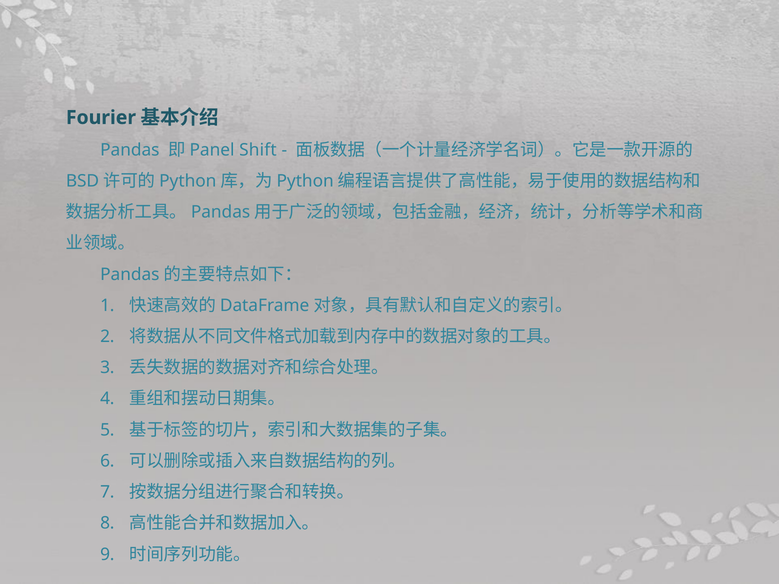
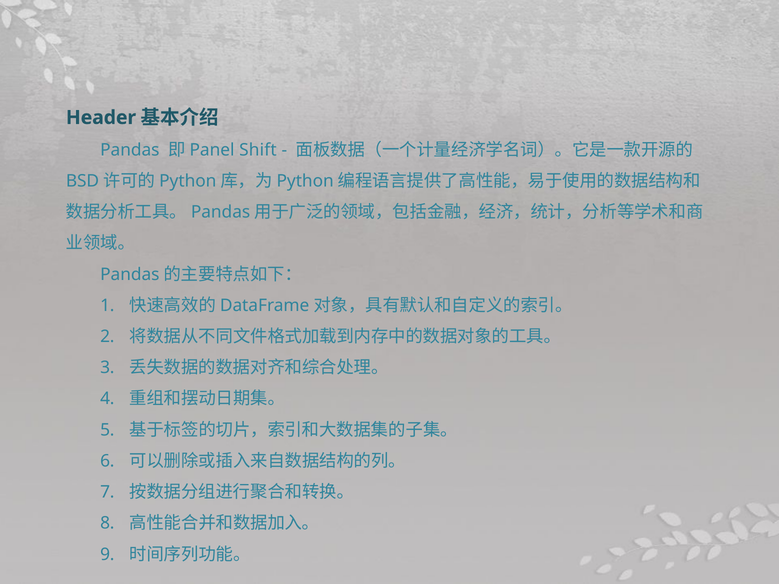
Fourier: Fourier -> Header
